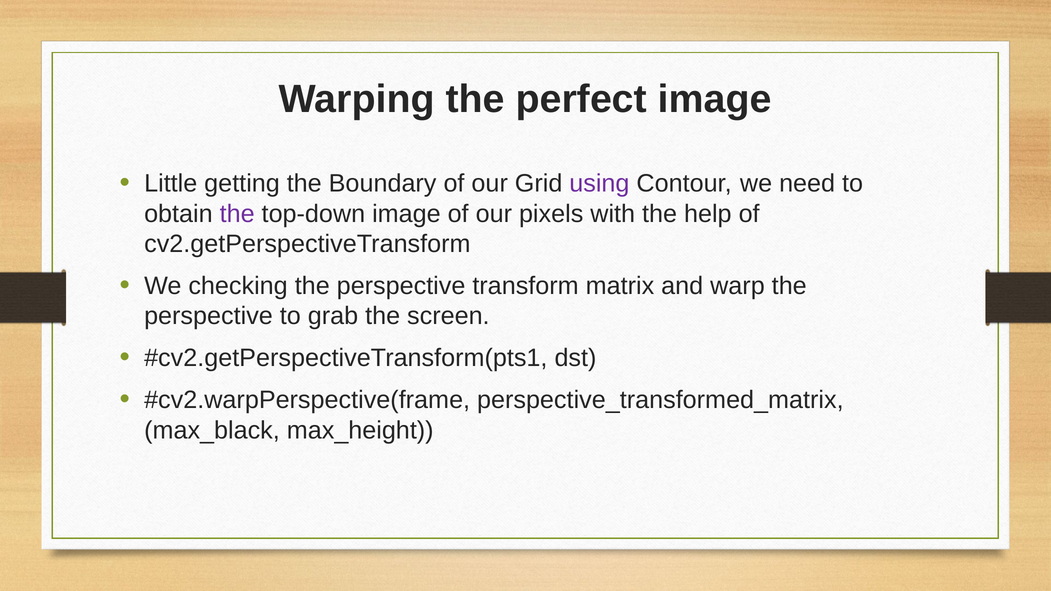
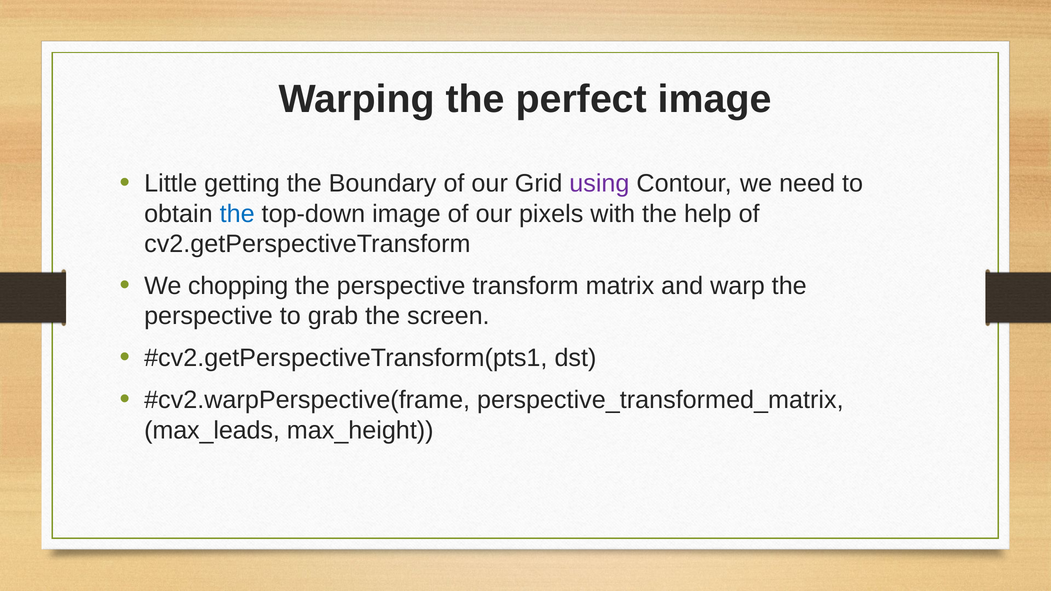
the at (237, 214) colour: purple -> blue
checking: checking -> chopping
max_black: max_black -> max_leads
